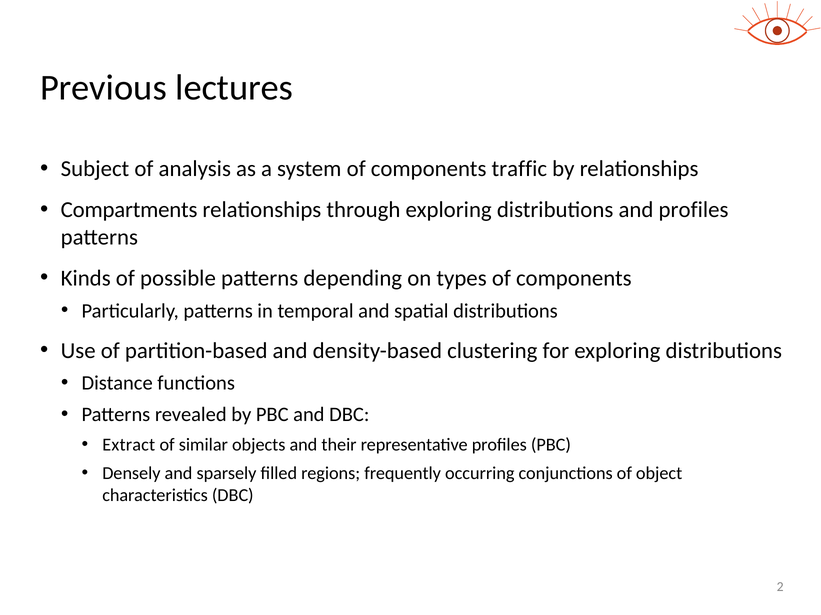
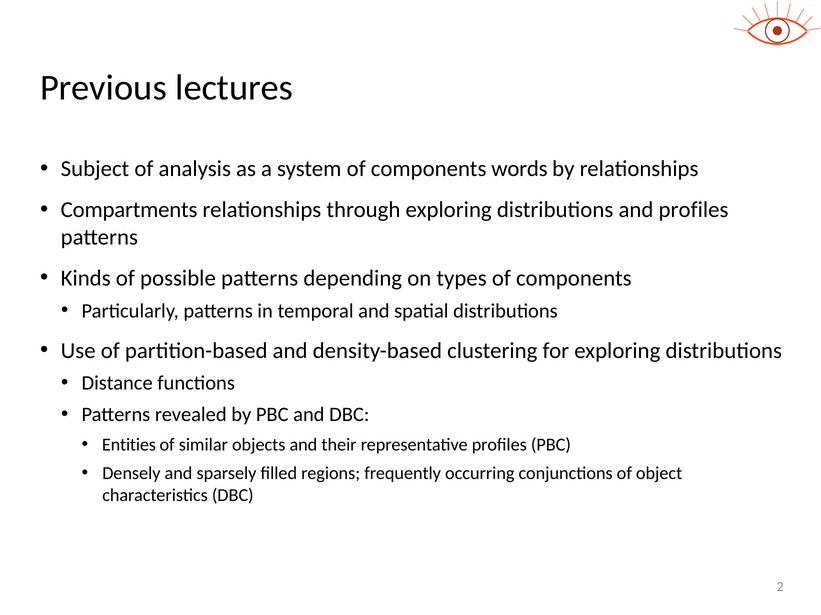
traffic: traffic -> words
Extract: Extract -> Entities
